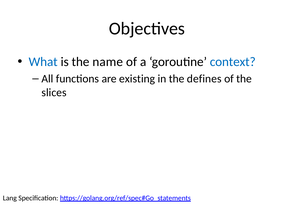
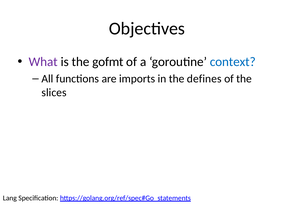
What colour: blue -> purple
name: name -> gofmt
existing: existing -> imports
